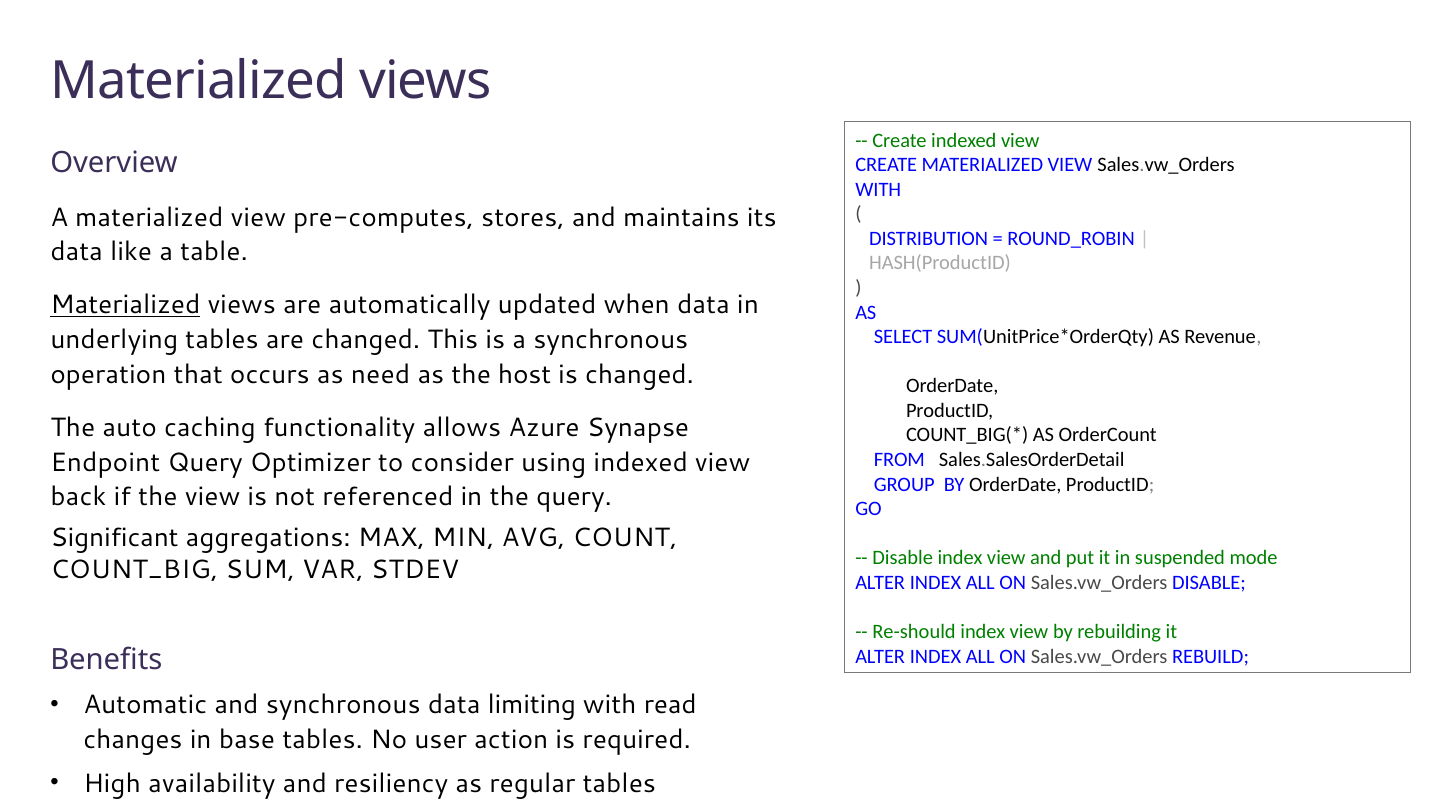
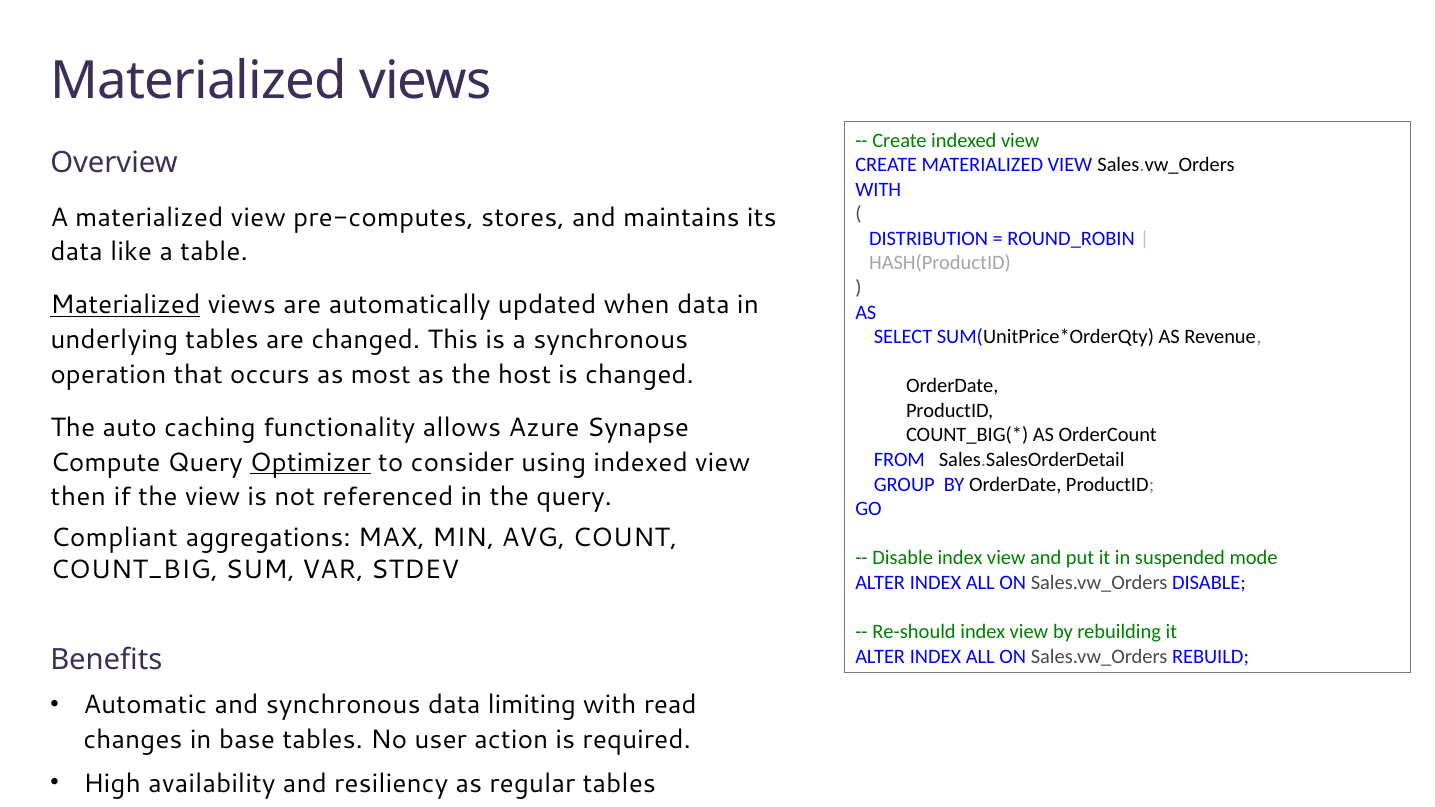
need: need -> most
Endpoint: Endpoint -> Compute
Optimizer underline: none -> present
back: back -> then
Significant: Significant -> Compliant
